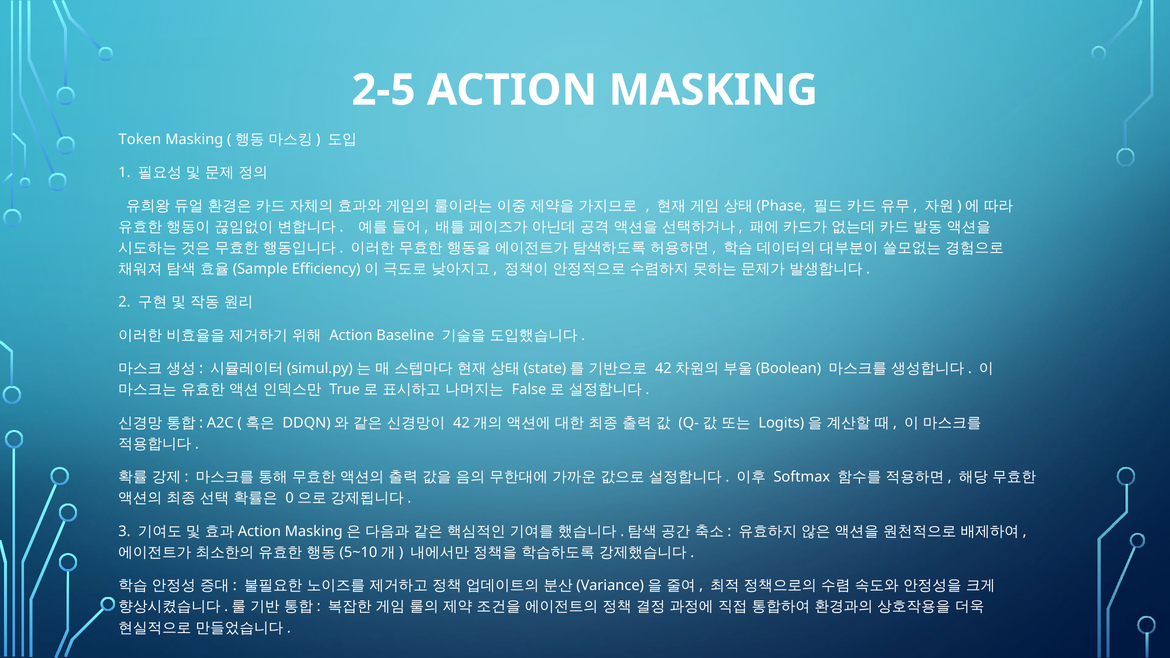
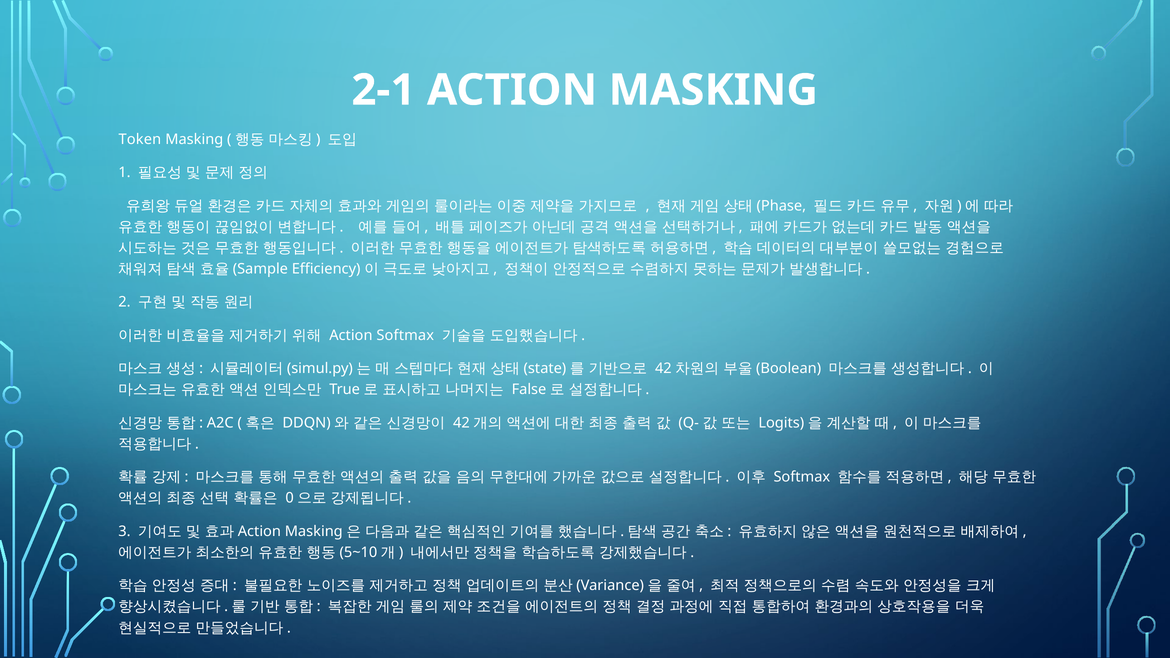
2-5: 2-5 -> 2-1
Action Baseline: Baseline -> Softmax
